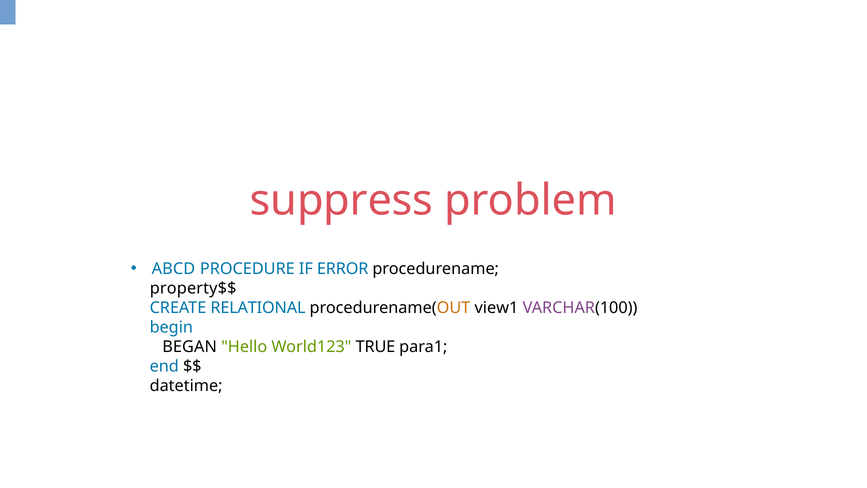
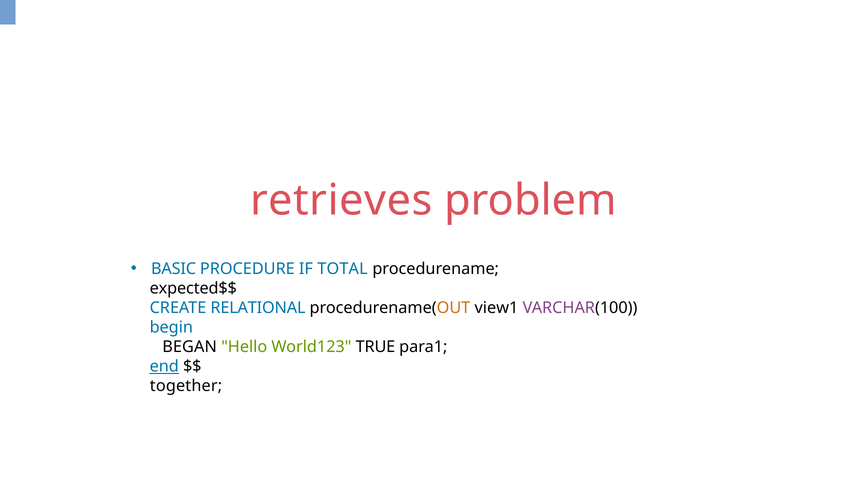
suppress: suppress -> retrieves
ABCD: ABCD -> BASIC
ERROR: ERROR -> TOTAL
property$$: property$$ -> expected$$
end underline: none -> present
datetime: datetime -> together
